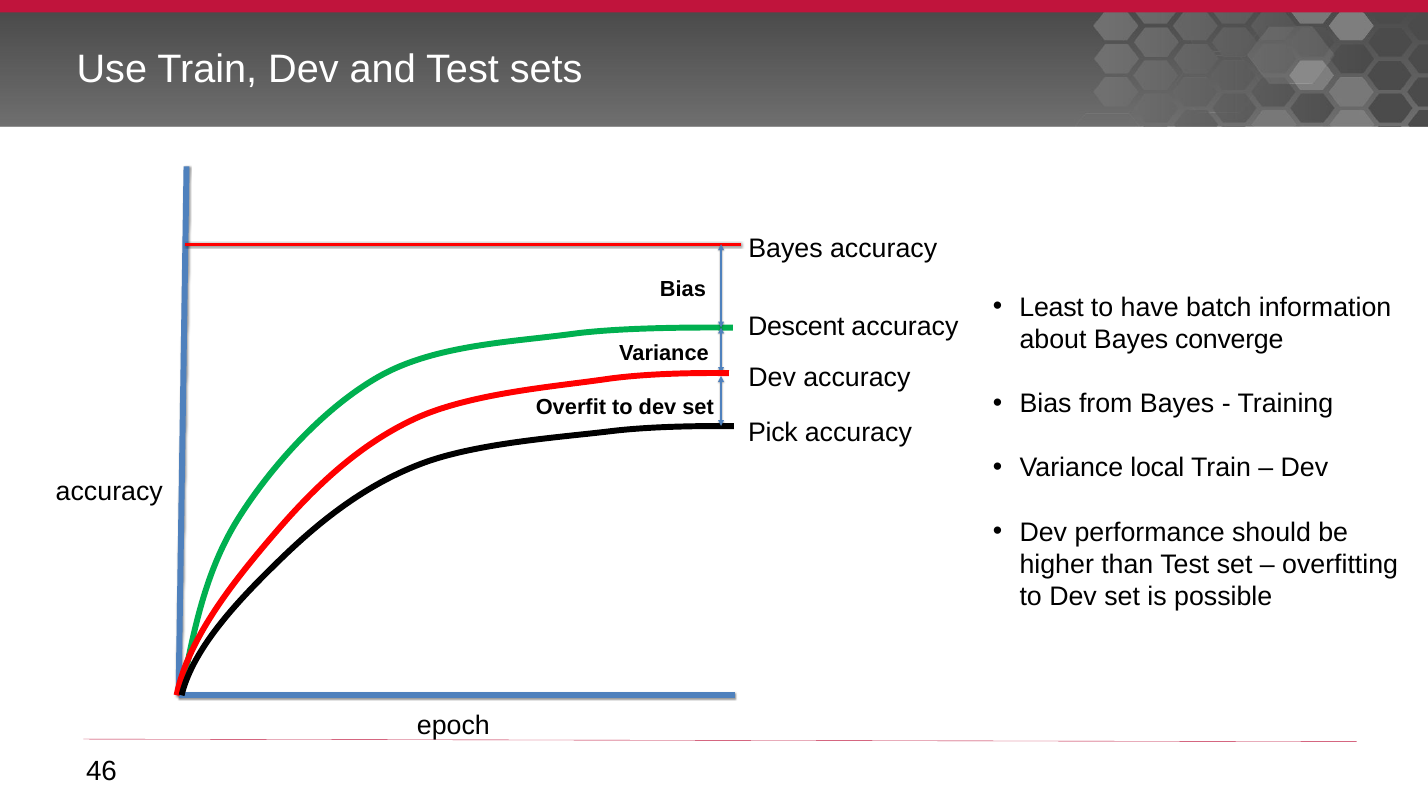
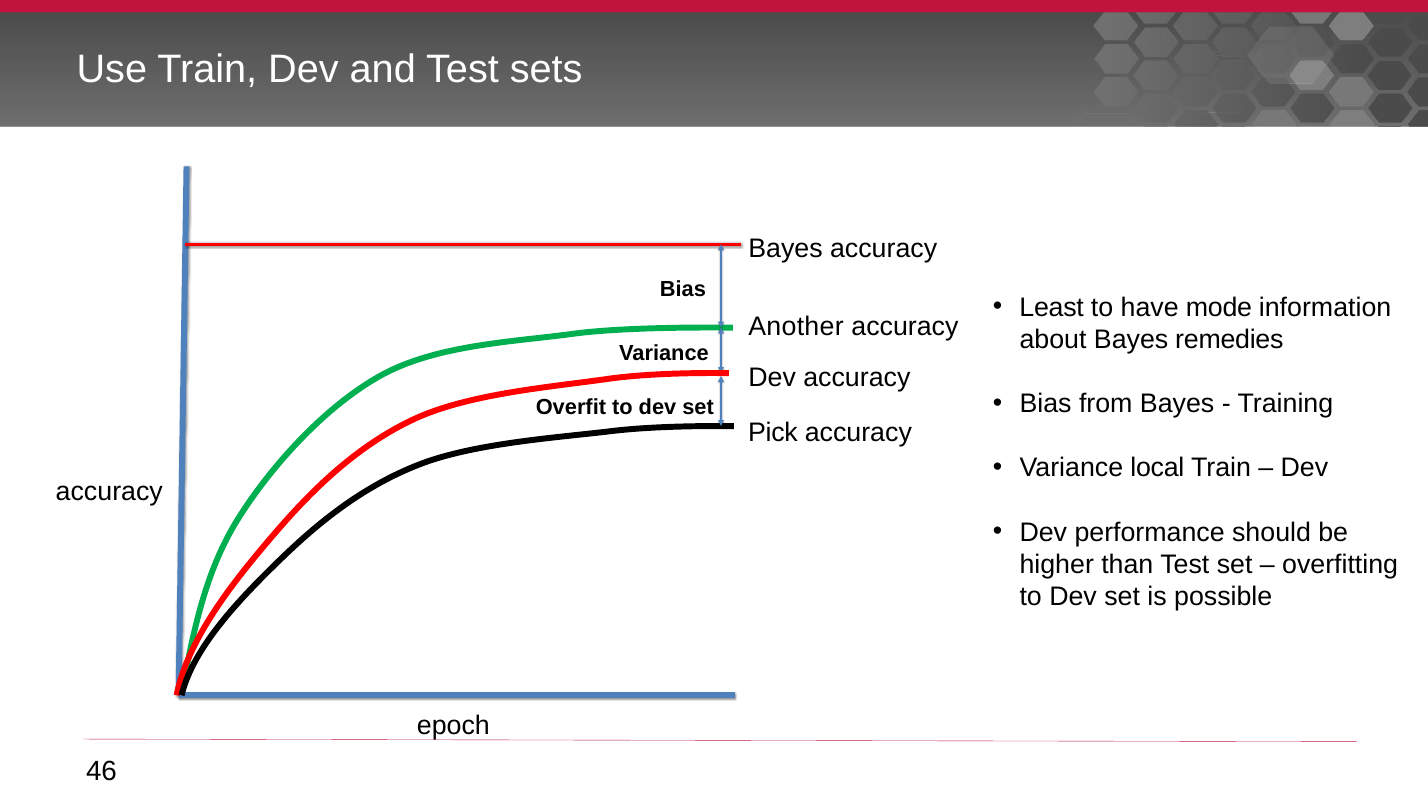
batch: batch -> mode
Descent: Descent -> Another
converge: converge -> remedies
